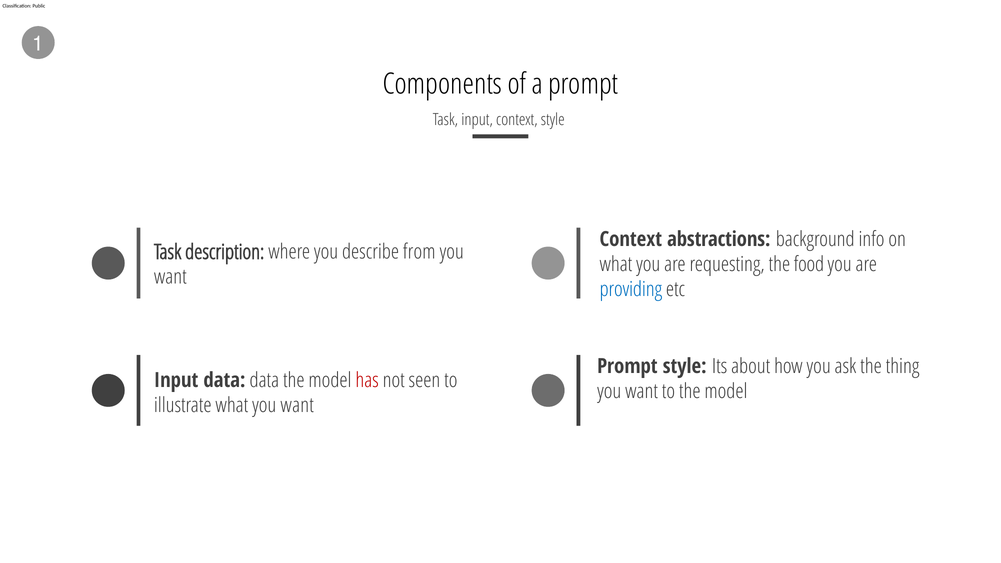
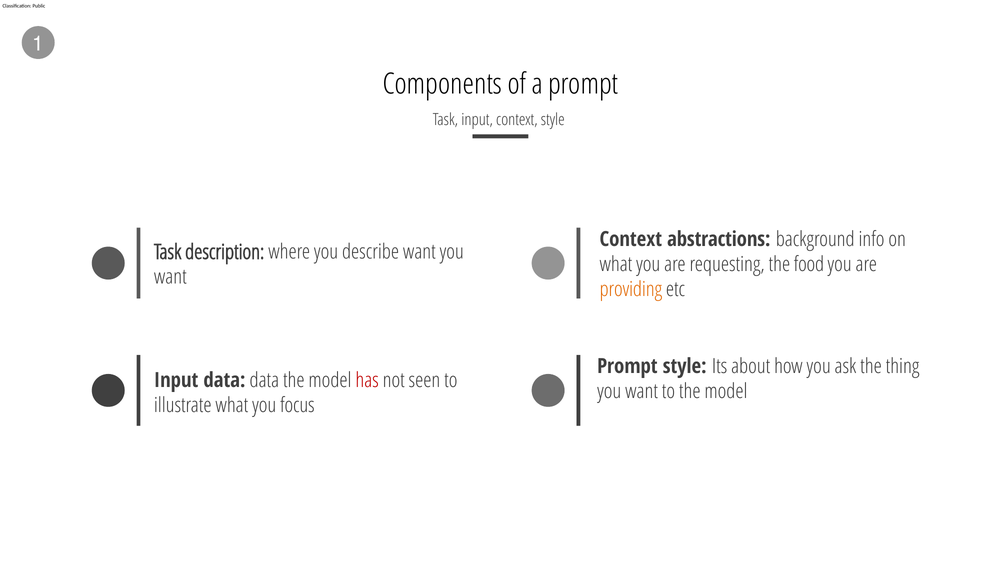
describe from: from -> want
providing colour: blue -> orange
what you want: want -> focus
